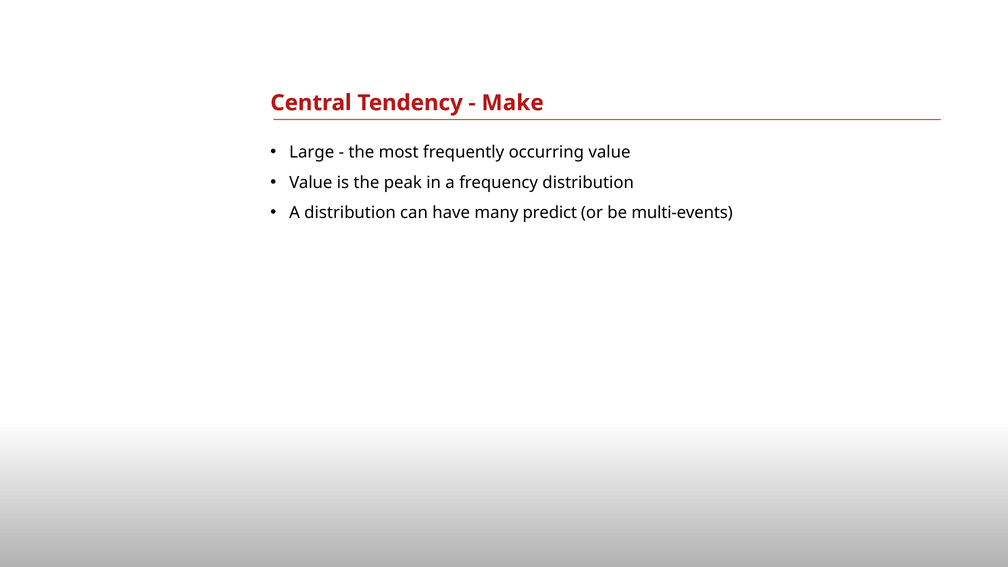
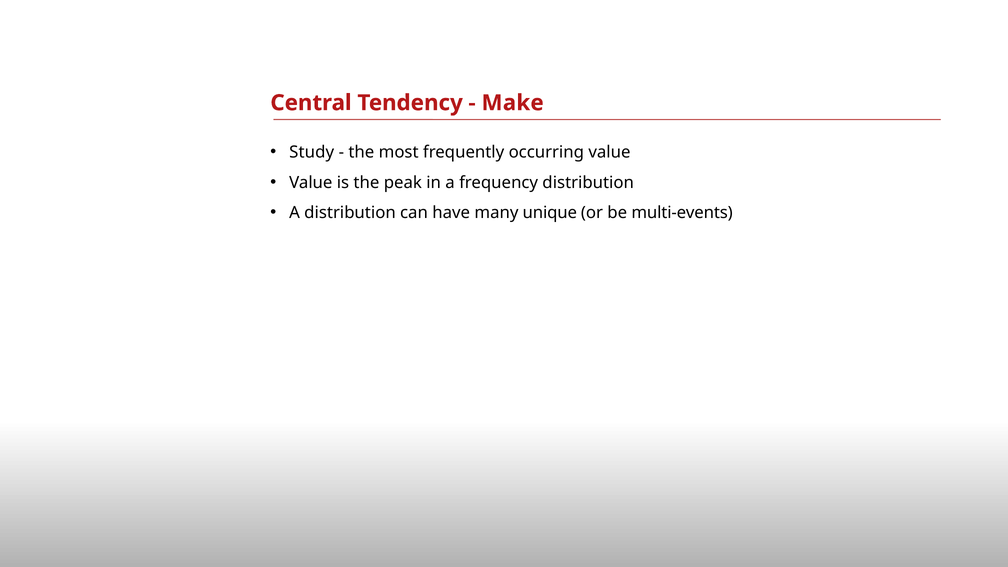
Large: Large -> Study
predict: predict -> unique
